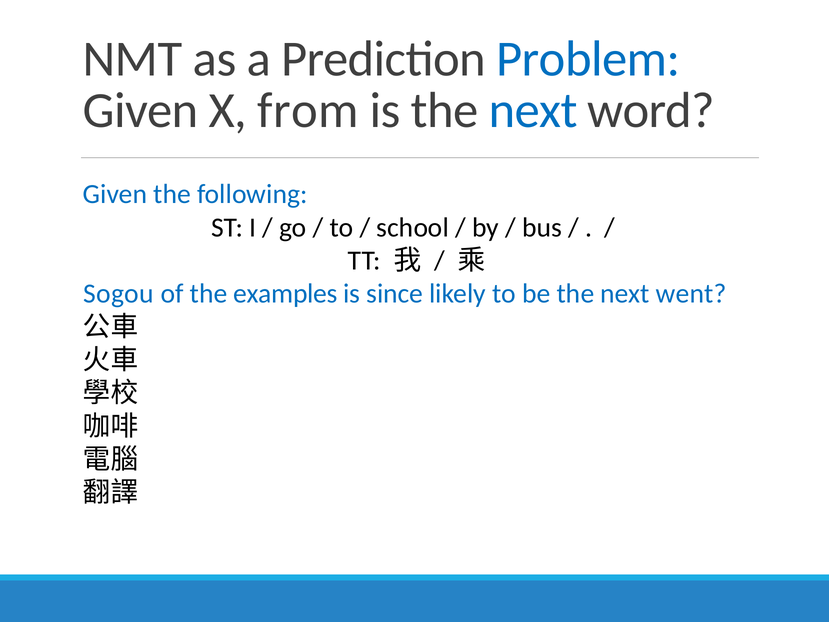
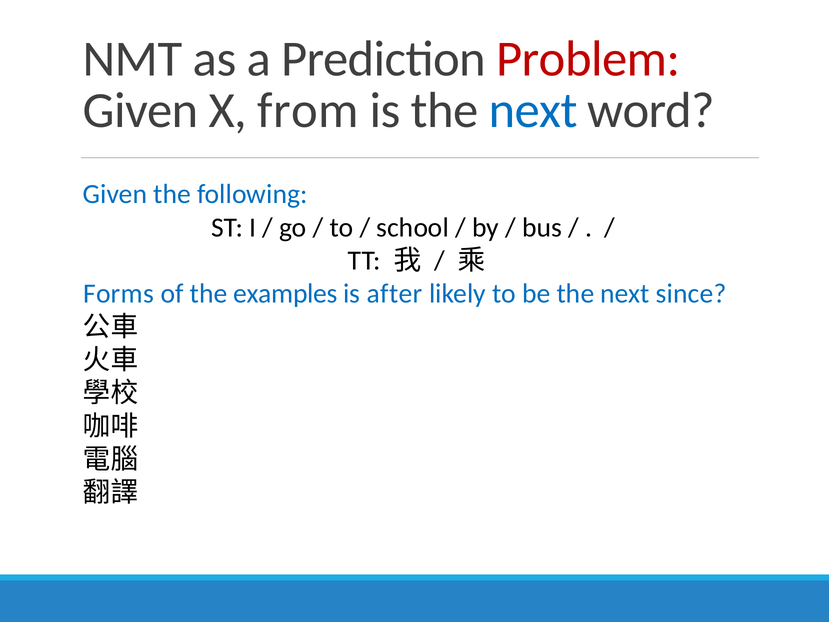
Problem colour: blue -> red
Sogou: Sogou -> Forms
since: since -> after
went: went -> since
